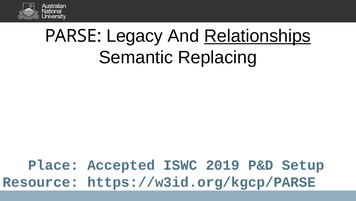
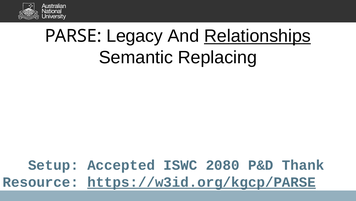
Place: Place -> Setup
2019: 2019 -> 2080
Setup: Setup -> Thank
https://w3id.org/kgcp/PARSE underline: none -> present
